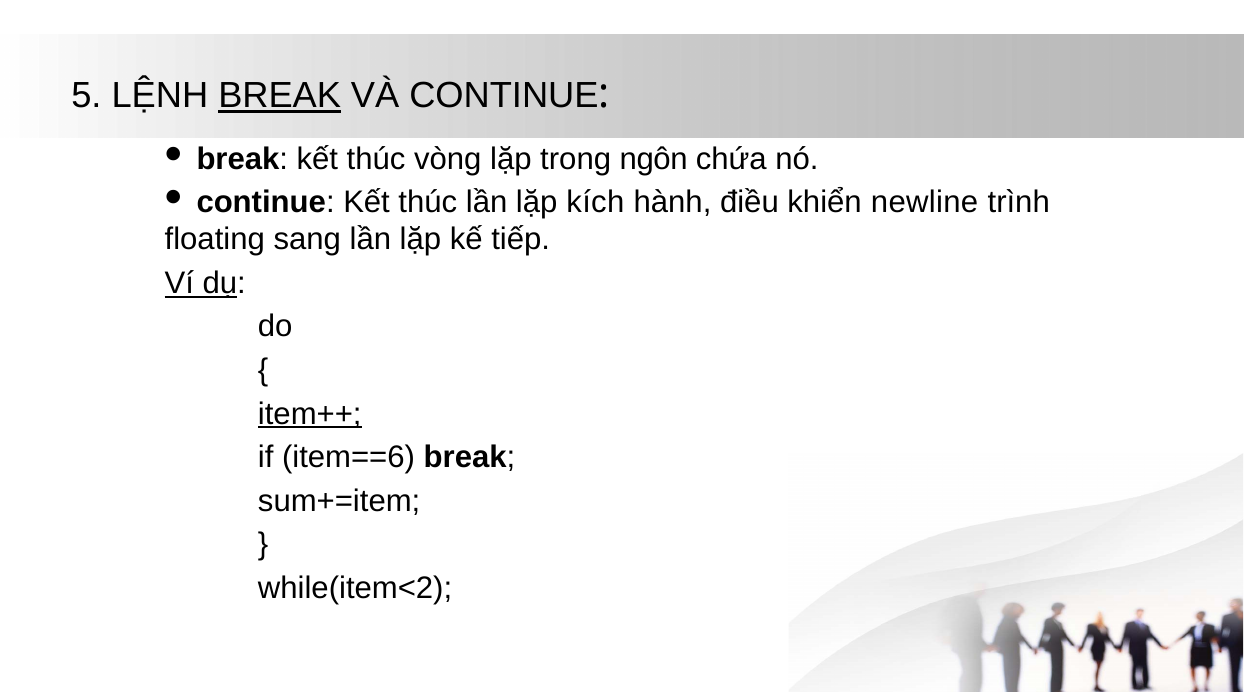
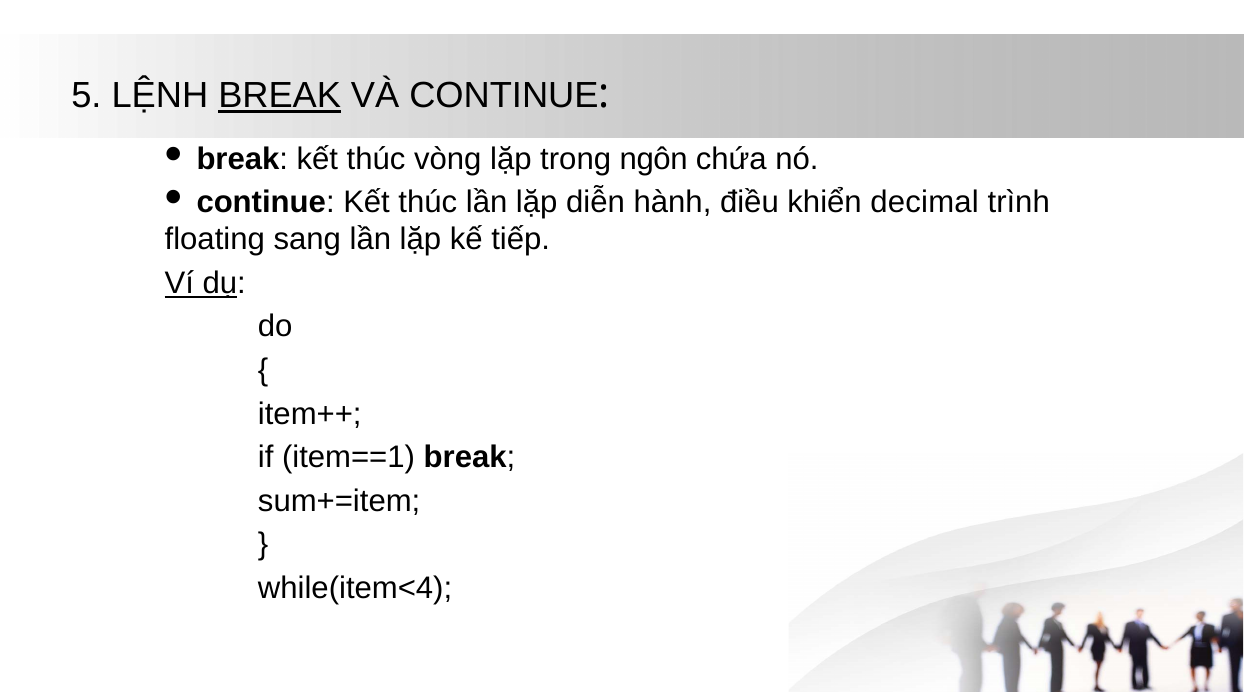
kích: kích -> diễn
newline: newline -> decimal
item++ underline: present -> none
item==6: item==6 -> item==1
while(item<2: while(item<2 -> while(item<4
